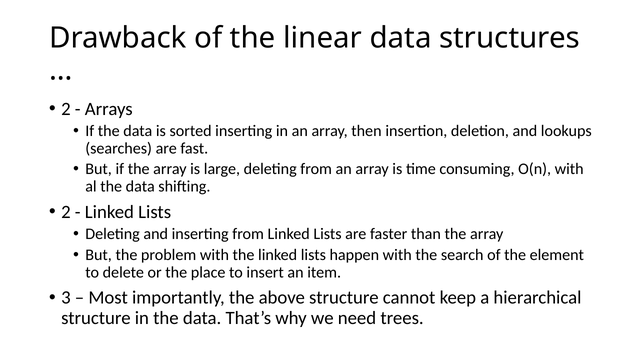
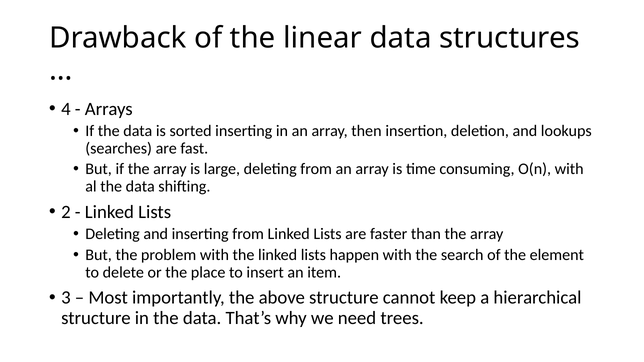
2 at (66, 109): 2 -> 4
